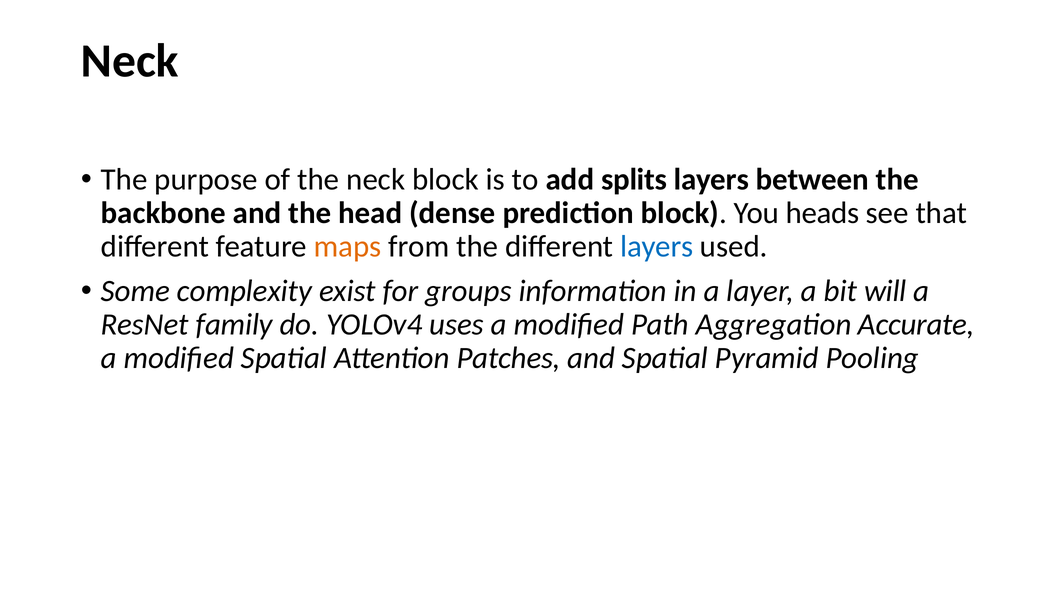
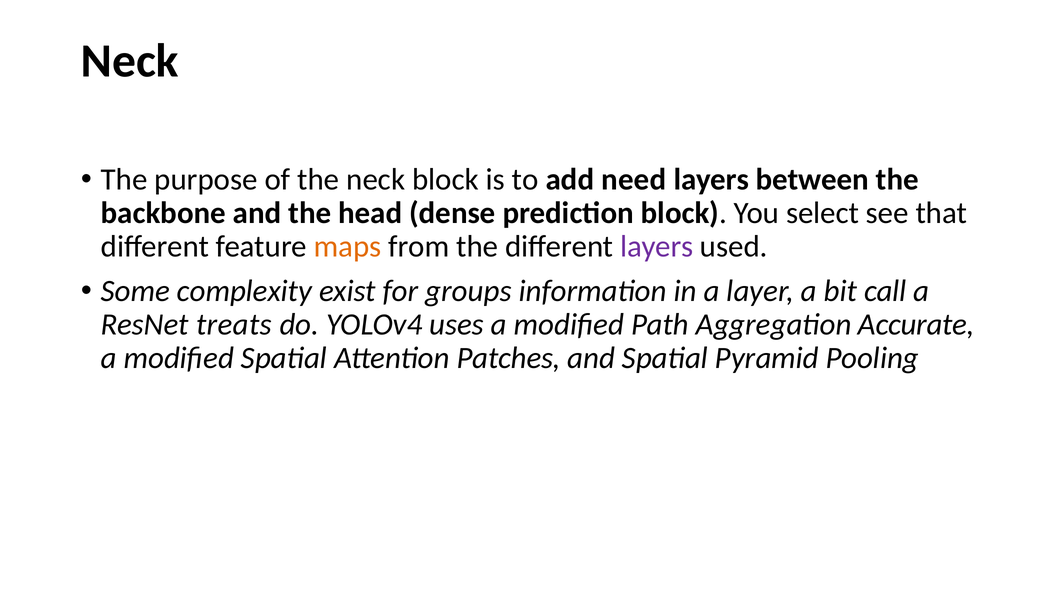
splits: splits -> need
heads: heads -> select
layers at (657, 246) colour: blue -> purple
will: will -> call
family: family -> treats
